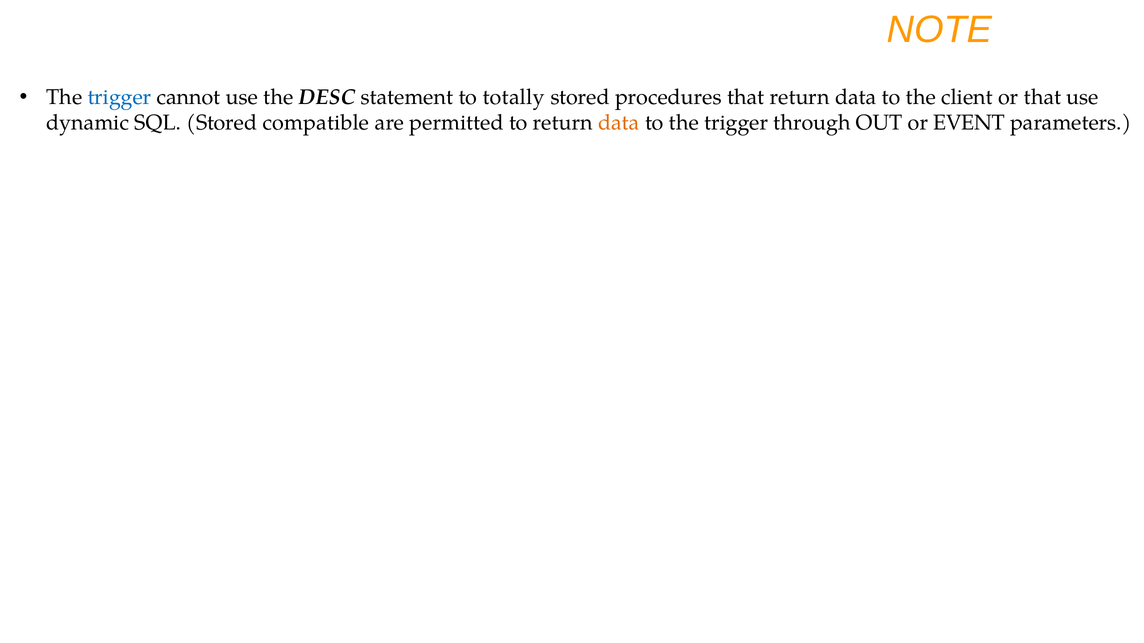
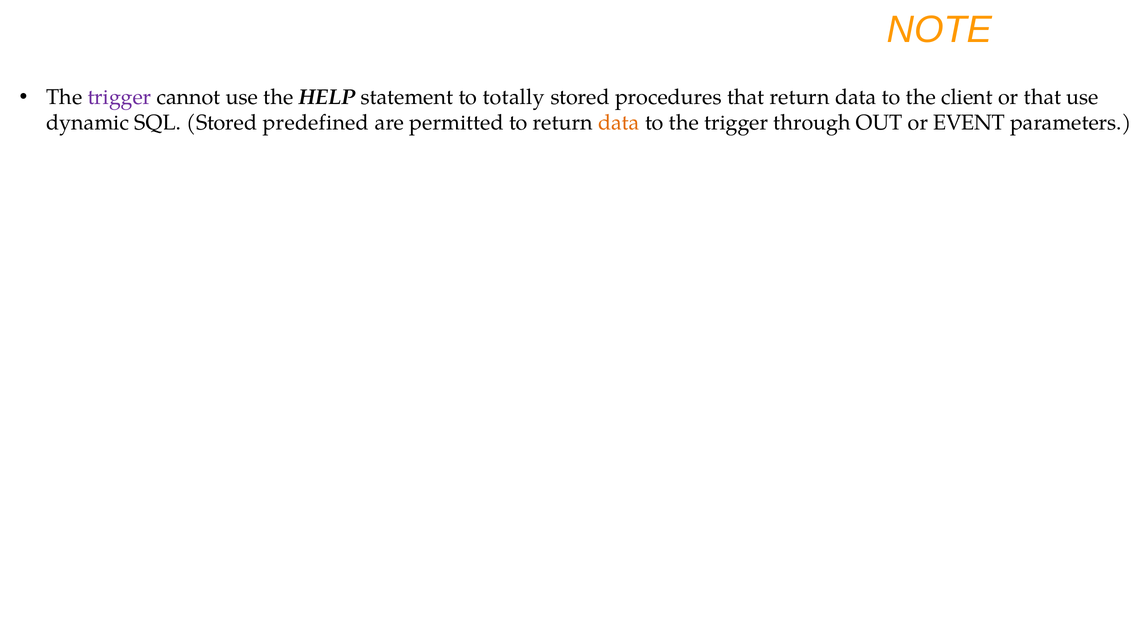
trigger at (119, 97) colour: blue -> purple
DESC: DESC -> HELP
compatible: compatible -> predefined
